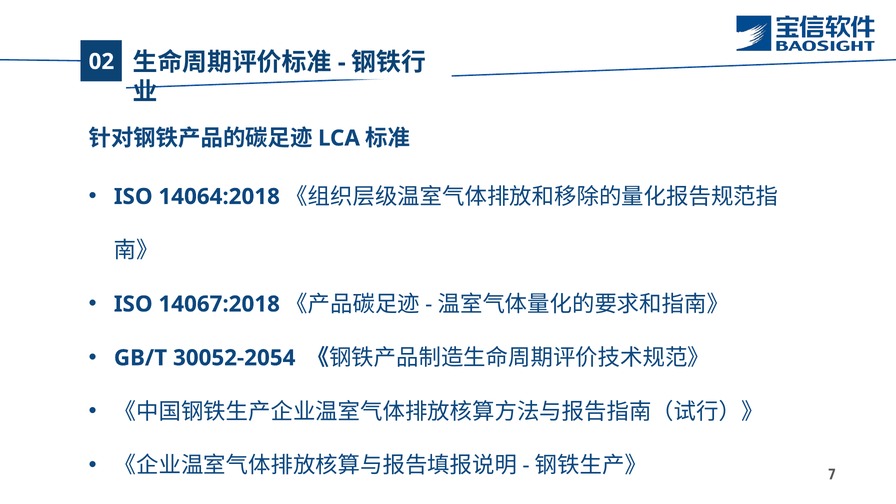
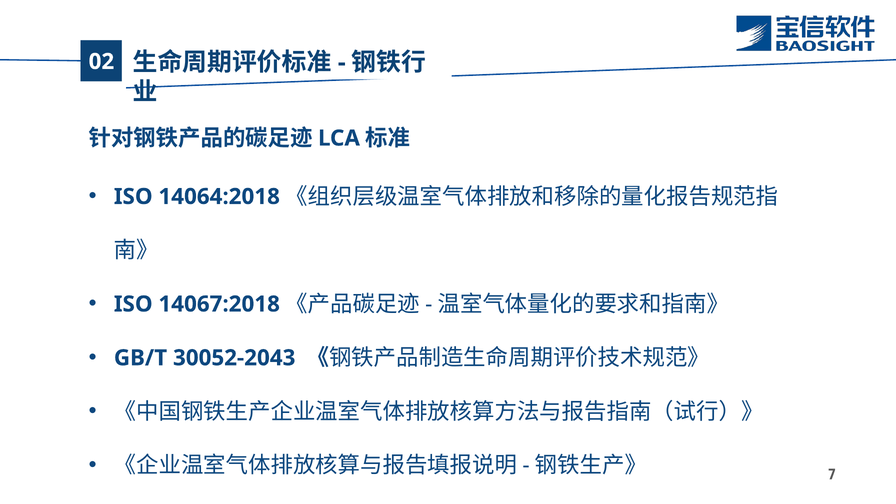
30052-2054: 30052-2054 -> 30052-2043
